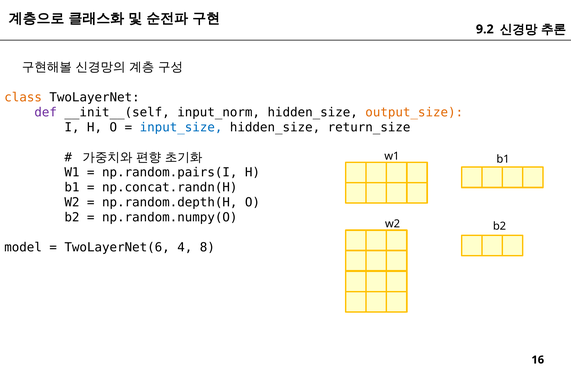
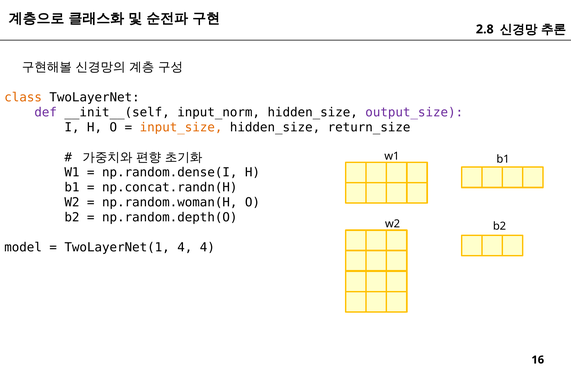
9.2: 9.2 -> 2.8
output_size colour: orange -> purple
input_size colour: blue -> orange
np.random.pairs(I: np.random.pairs(I -> np.random.dense(I
np.random.depth(H: np.random.depth(H -> np.random.woman(H
np.random.numpy(O: np.random.numpy(O -> np.random.depth(O
TwoLayerNet(6: TwoLayerNet(6 -> TwoLayerNet(1
4 8: 8 -> 4
